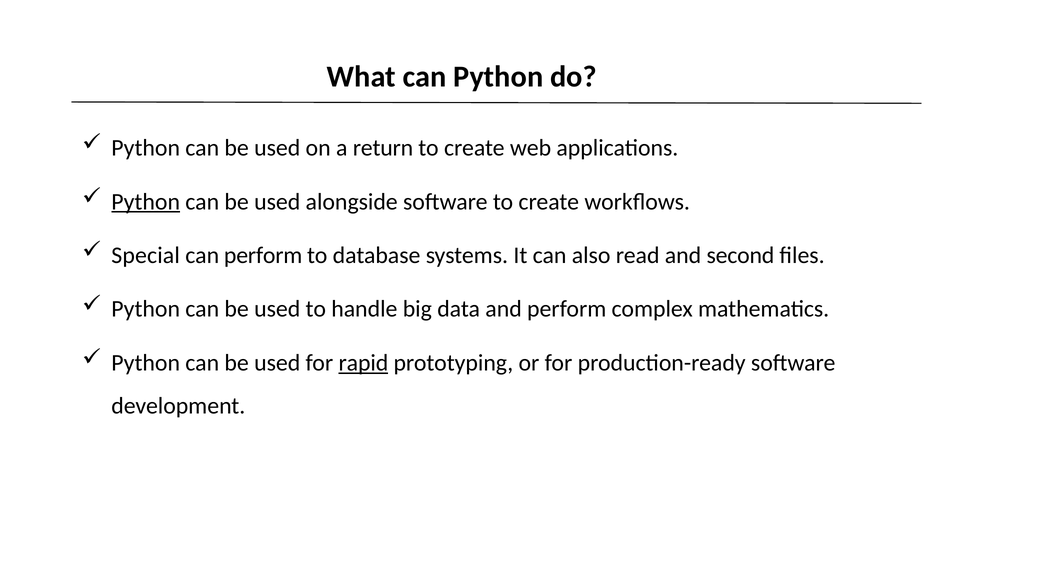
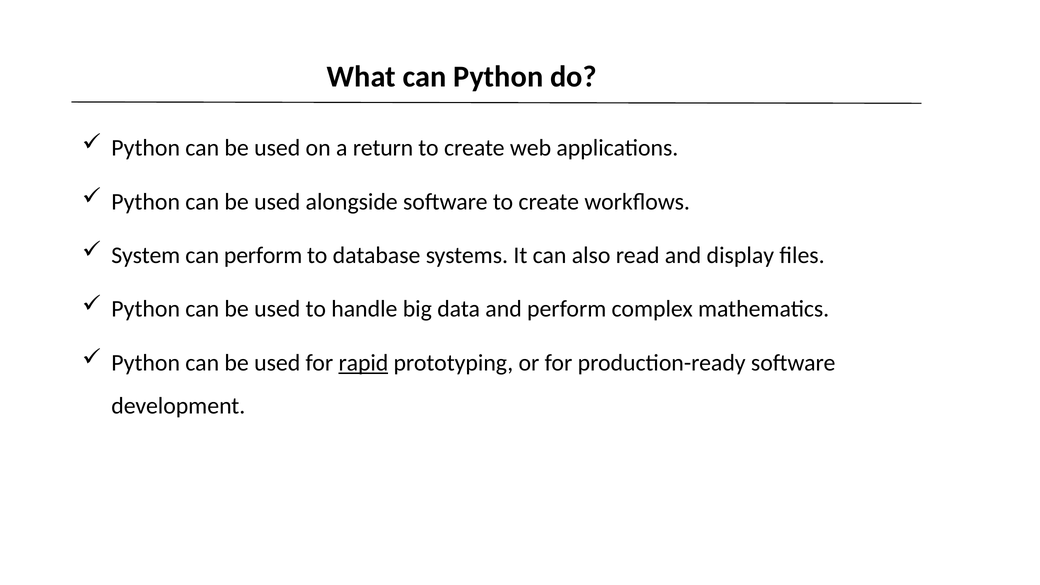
Python at (146, 202) underline: present -> none
Special: Special -> System
second: second -> display
